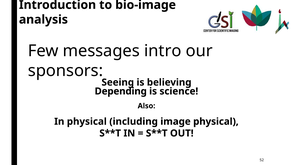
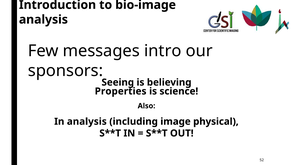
Depending: Depending -> Properties
In physical: physical -> analysis
